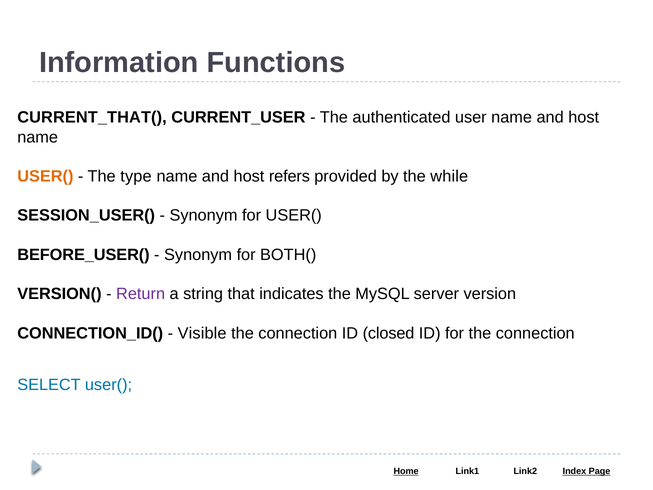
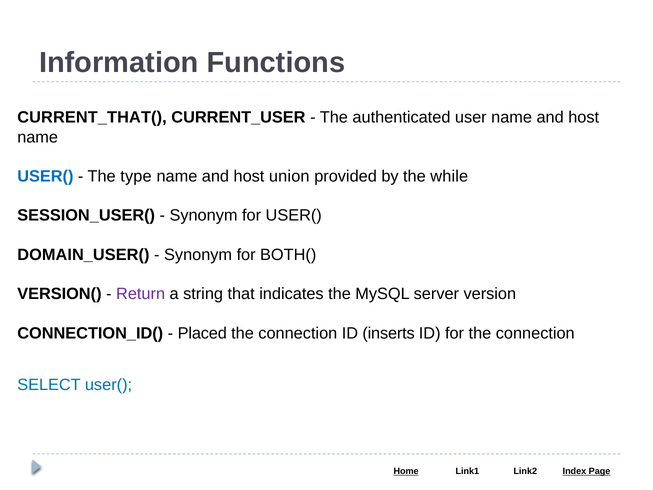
USER( at (45, 176) colour: orange -> blue
refers: refers -> union
BEFORE_USER(: BEFORE_USER( -> DOMAIN_USER(
Visible: Visible -> Placed
closed: closed -> inserts
